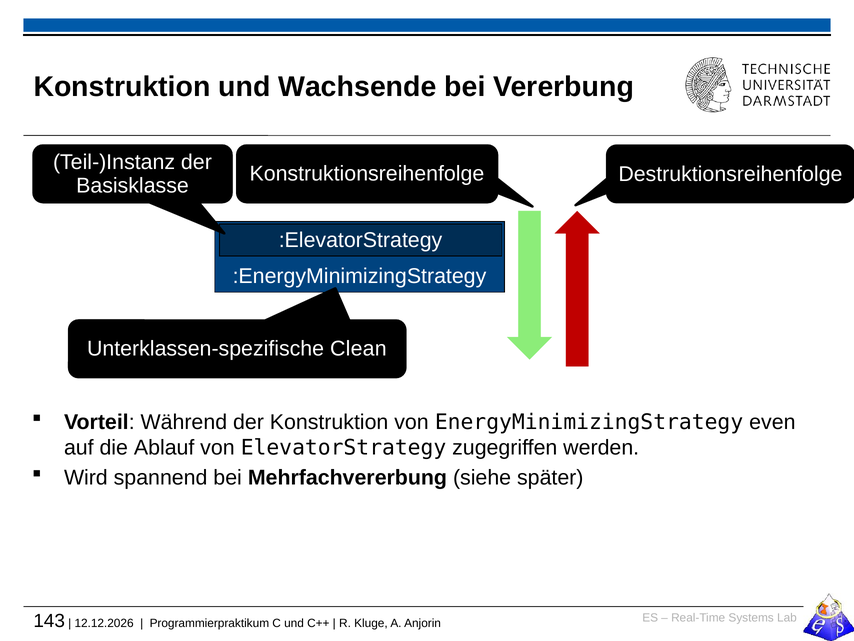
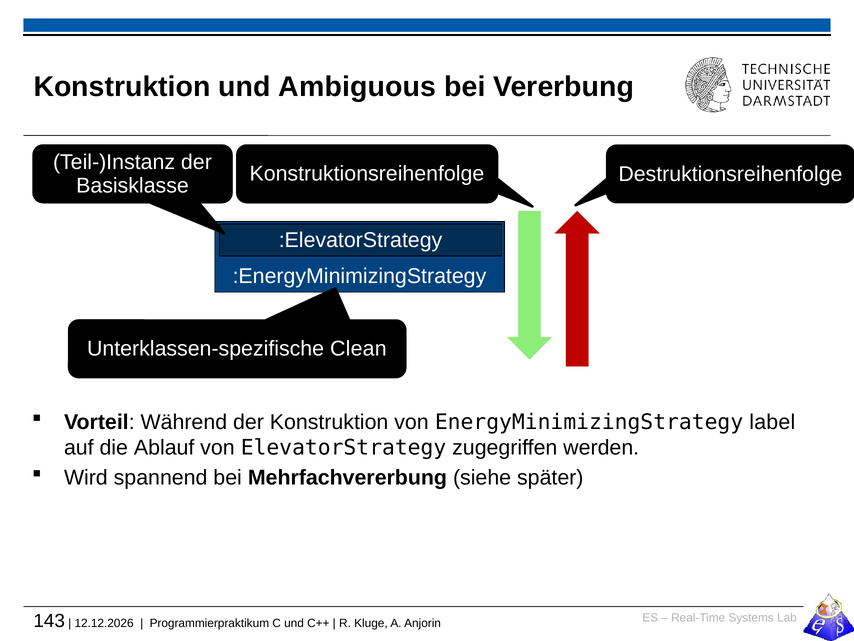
Wachsende: Wachsende -> Ambiguous
even: even -> label
